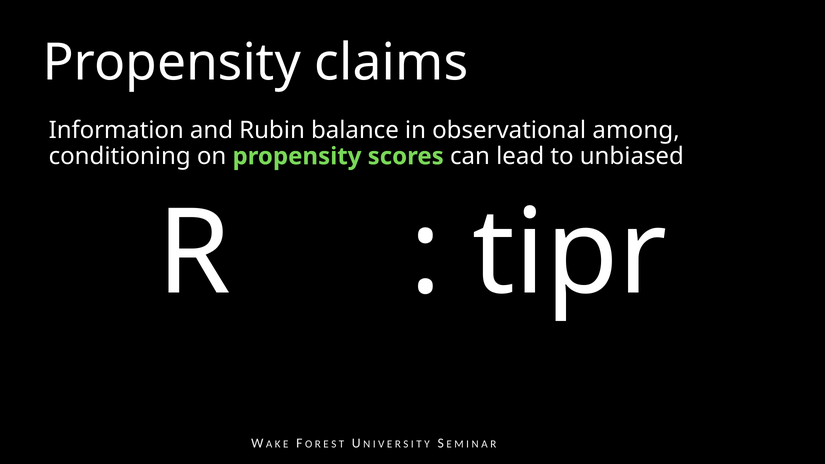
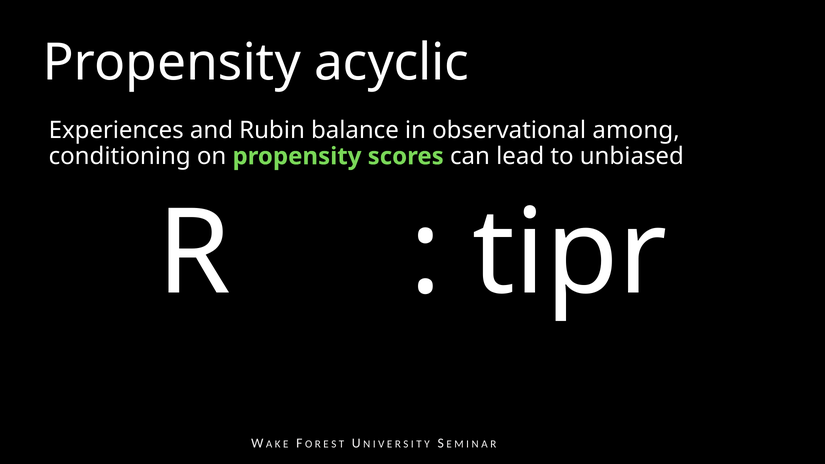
claims: claims -> acyclic
Information: Information -> Experiences
